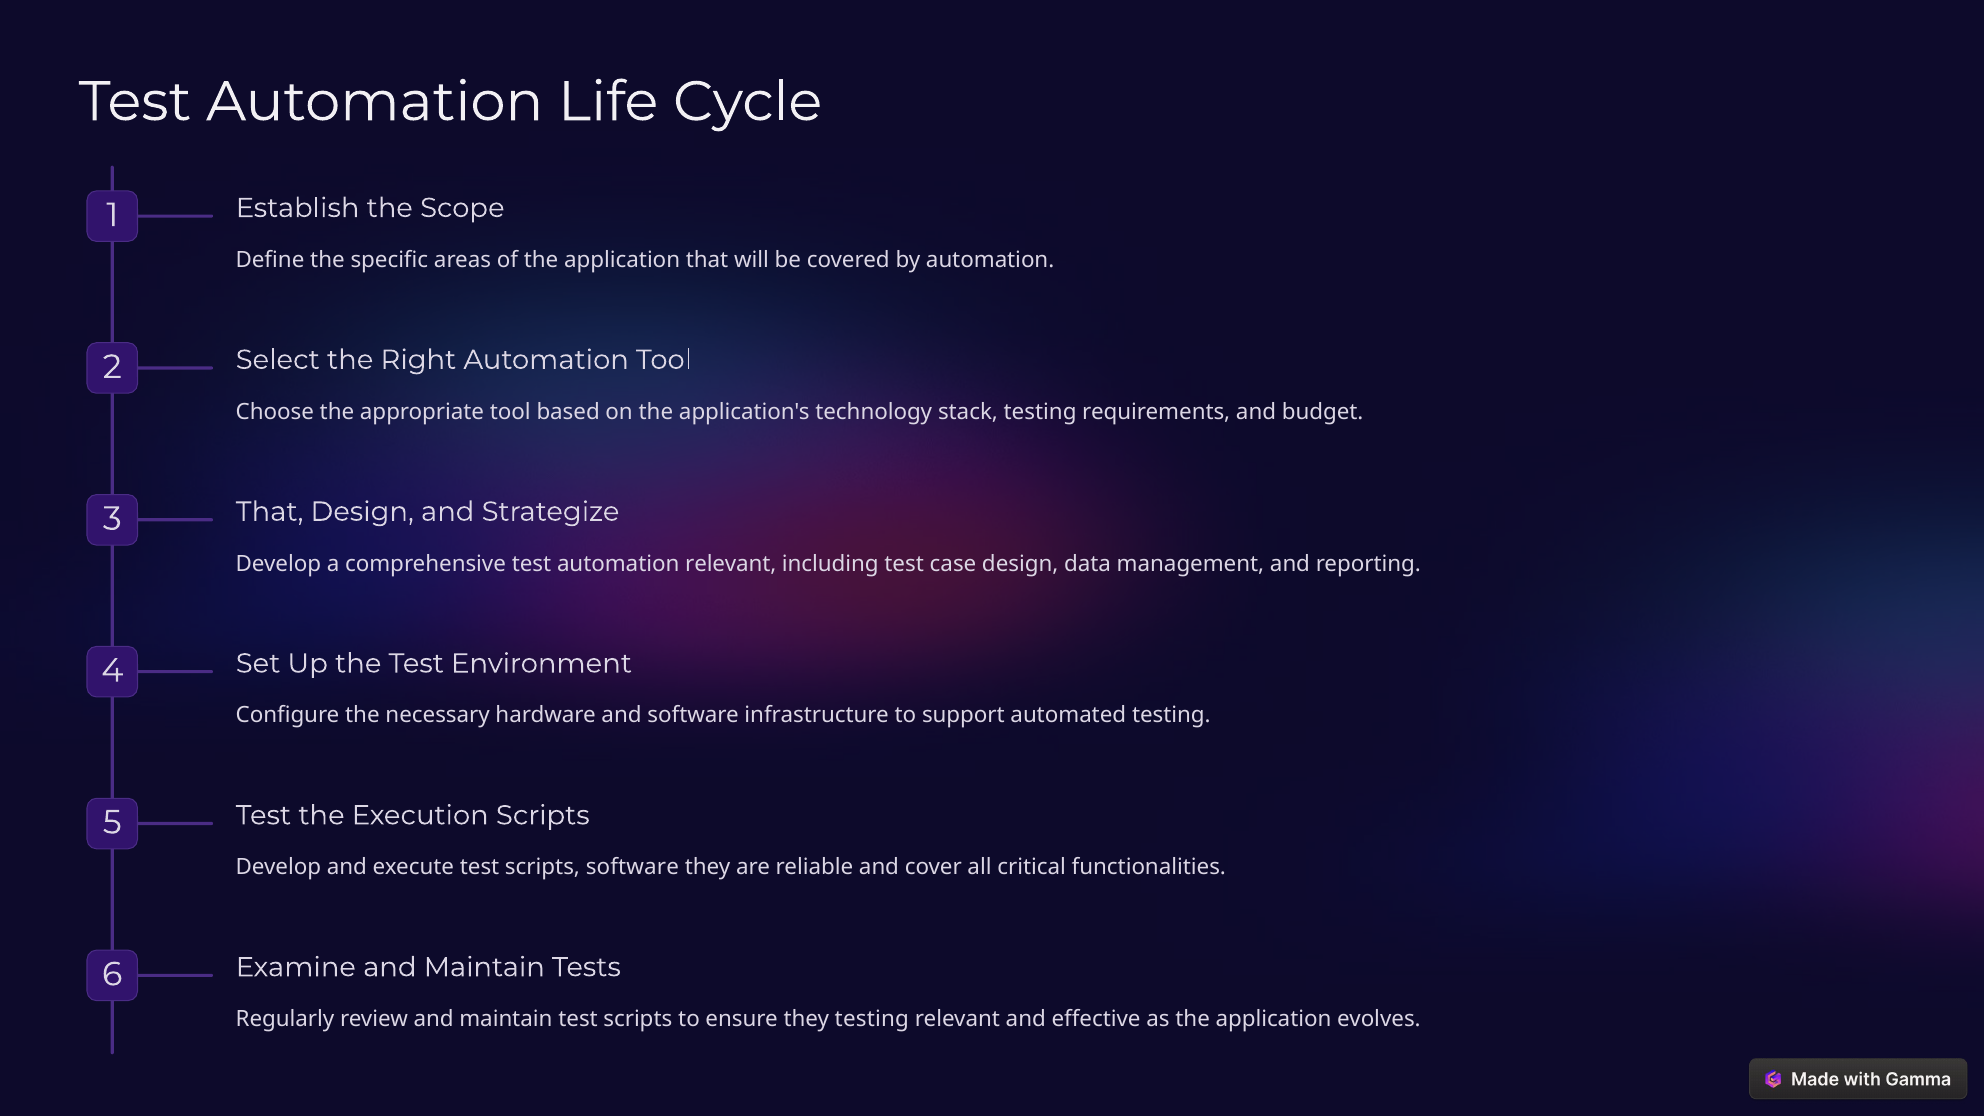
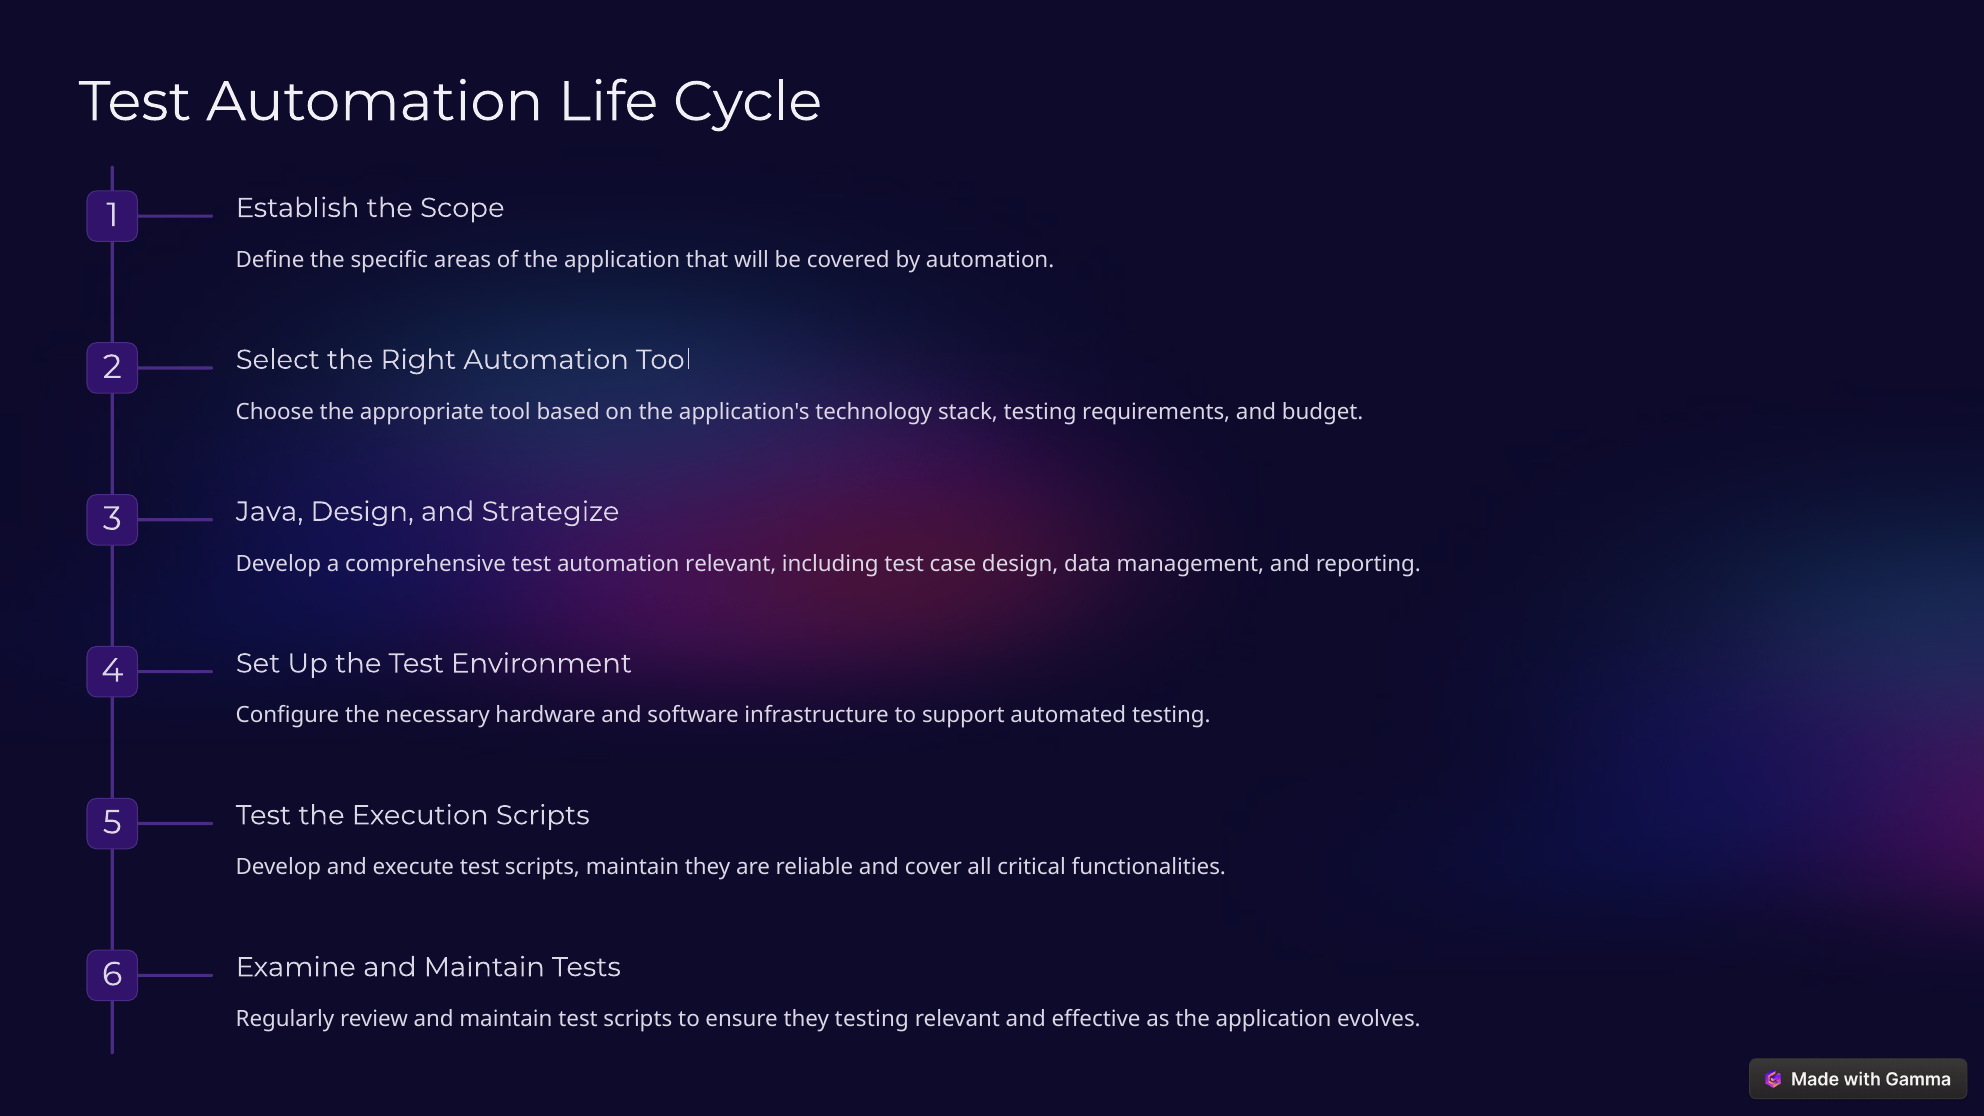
3 That: That -> Java
scripts software: software -> maintain
